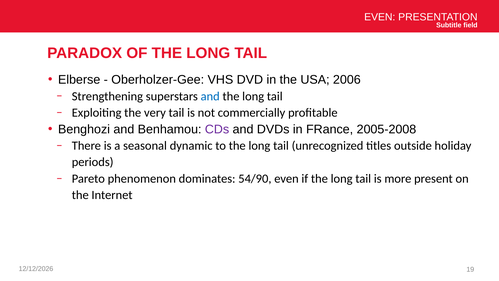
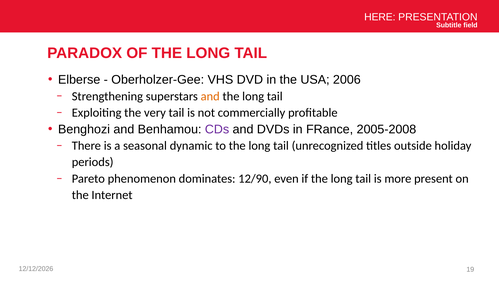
EVEN at (380, 17): EVEN -> HERE
and at (210, 96) colour: blue -> orange
54/90: 54/90 -> 12/90
